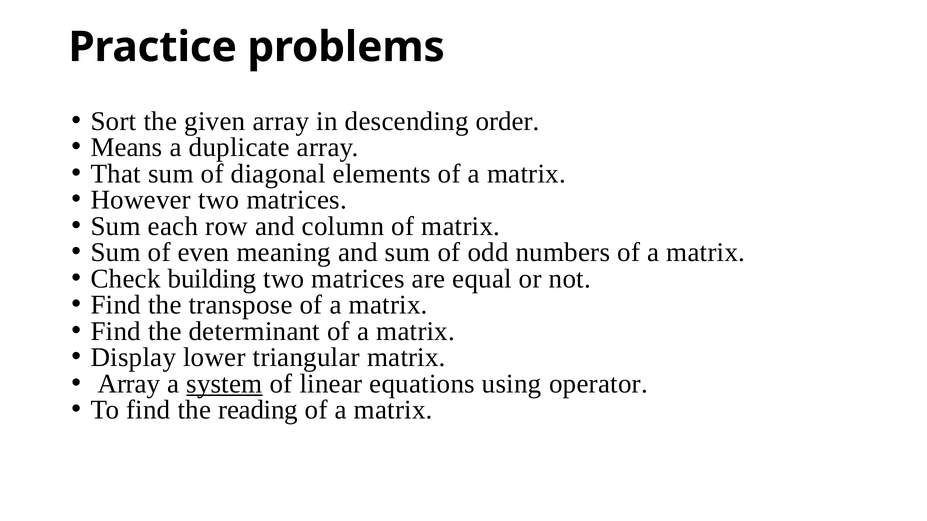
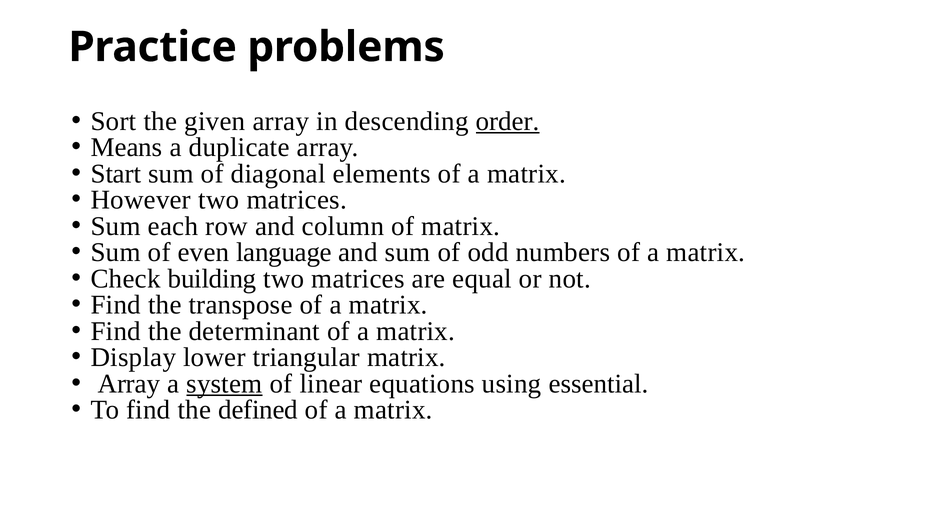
order underline: none -> present
That: That -> Start
meaning: meaning -> language
operator: operator -> essential
reading: reading -> defined
